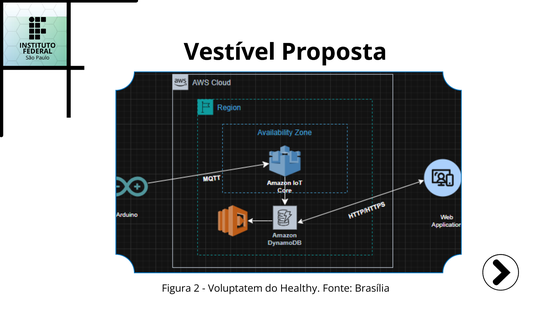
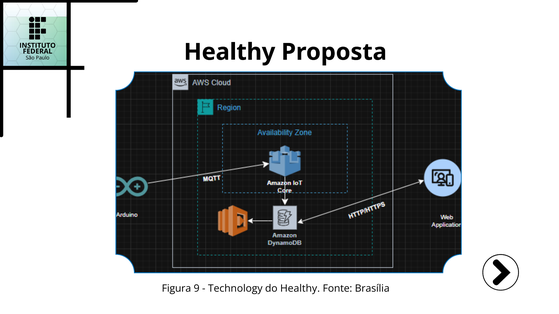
Vestível at (230, 52): Vestível -> Healthy
2: 2 -> 9
Voluptatem: Voluptatem -> Technology
